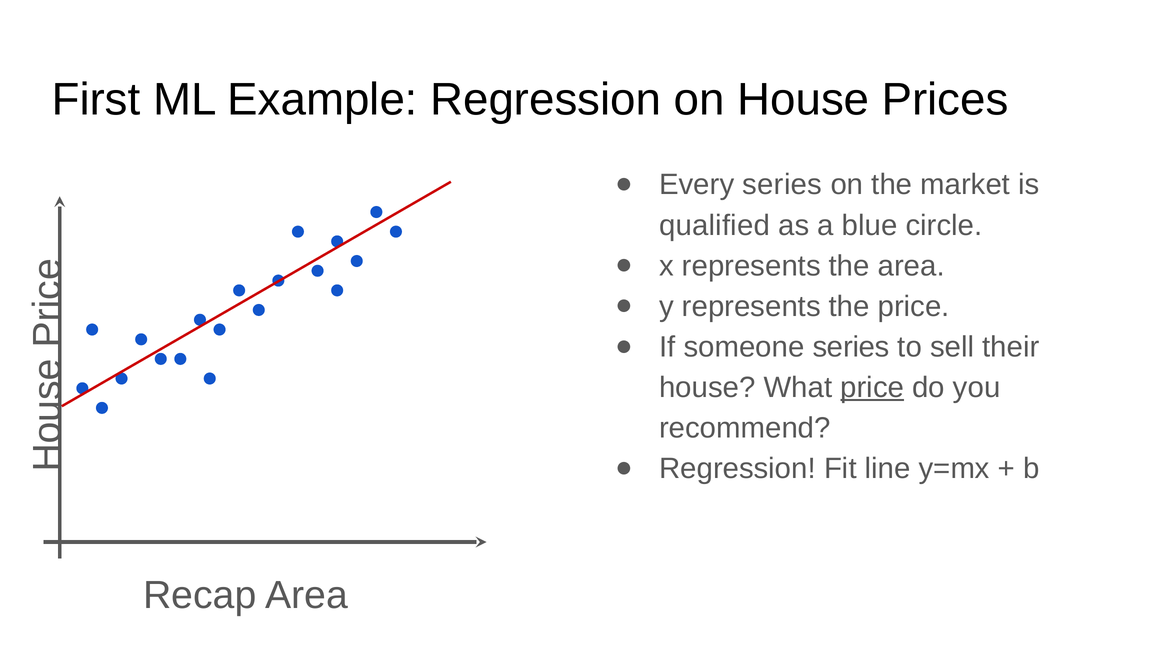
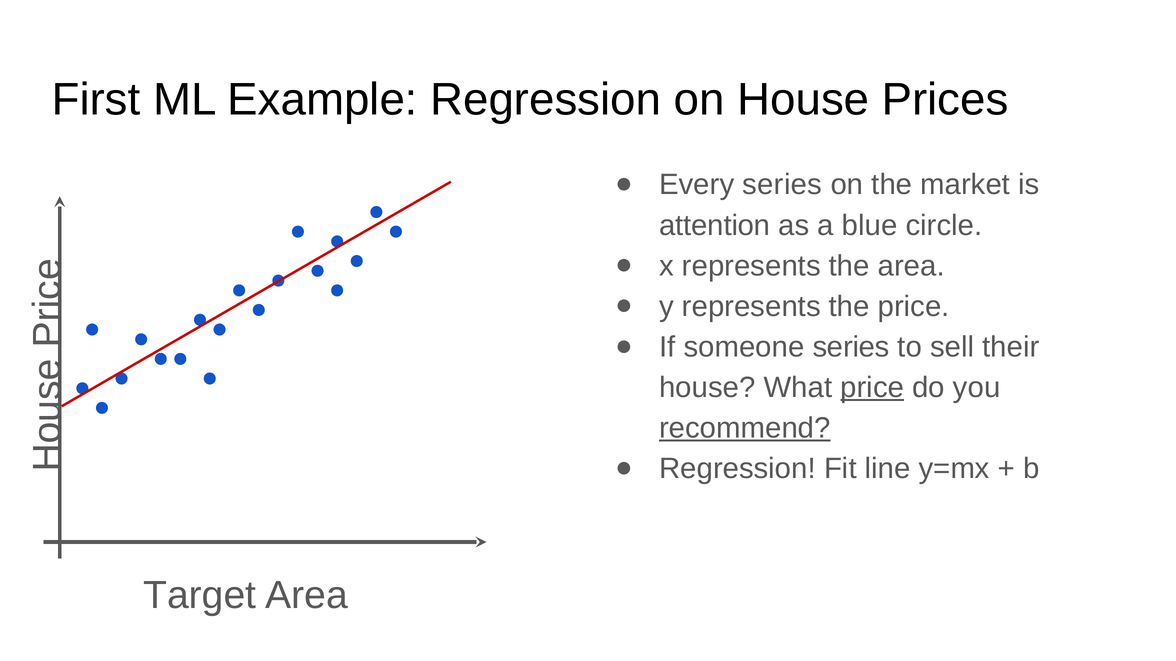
qualified: qualified -> attention
recommend underline: none -> present
Recap: Recap -> Target
